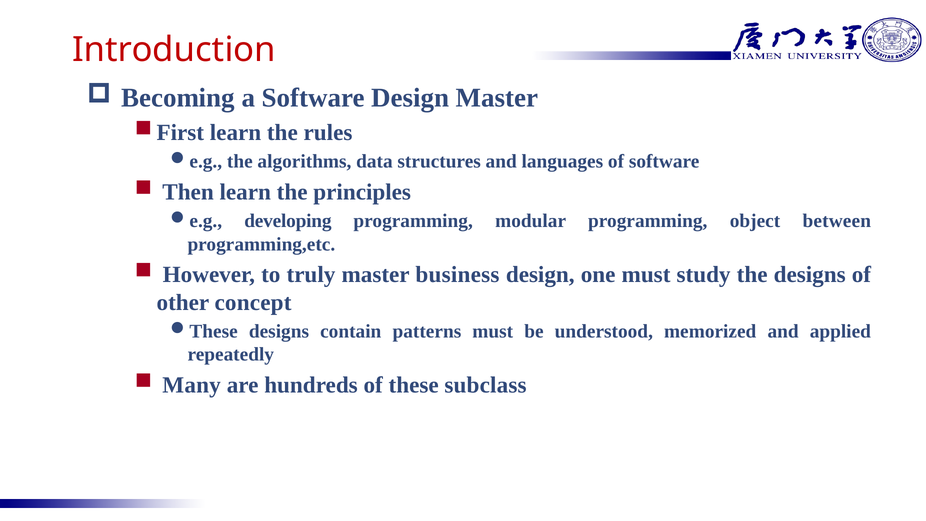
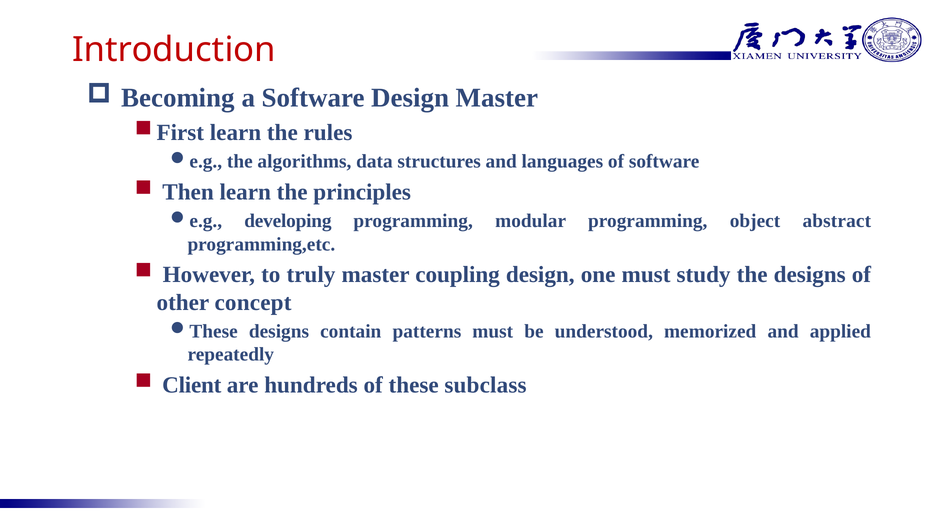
between: between -> abstract
business: business -> coupling
Many: Many -> Client
